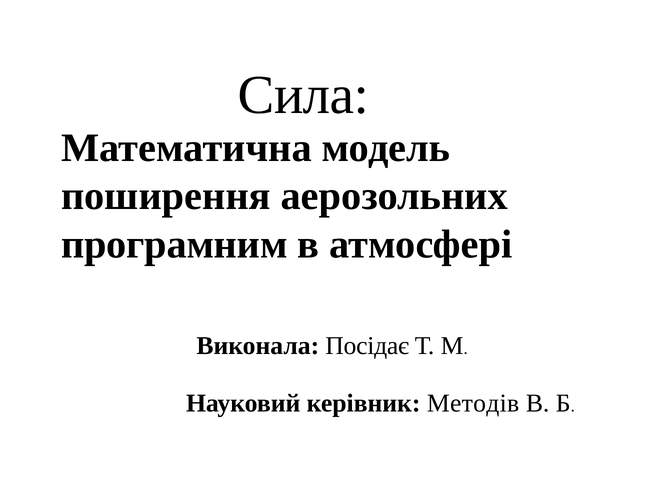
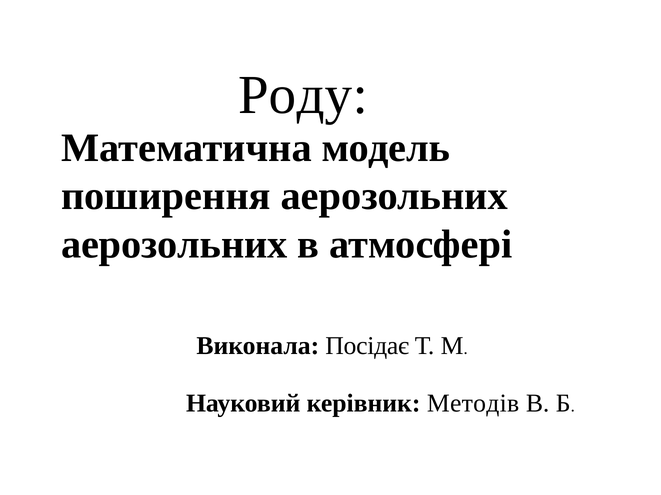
Сила: Сила -> Роду
програмним at (174, 245): програмним -> аерозольних
